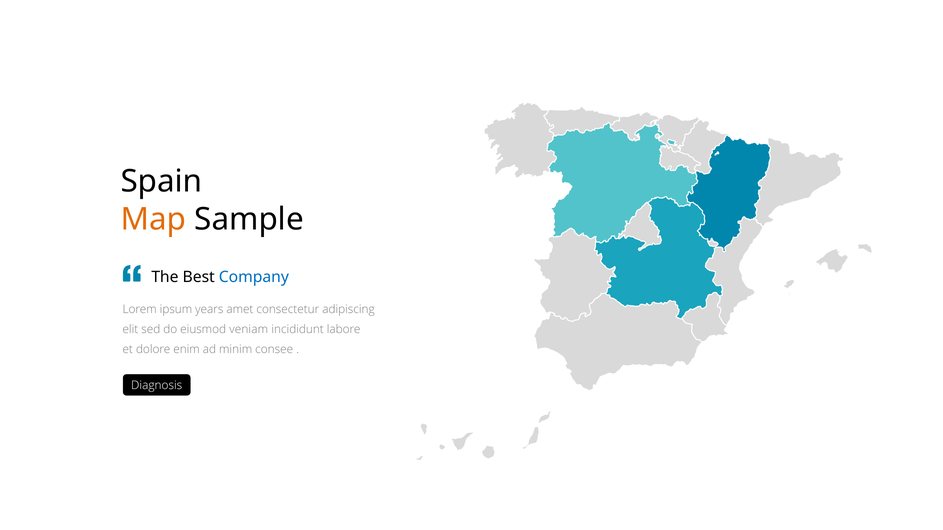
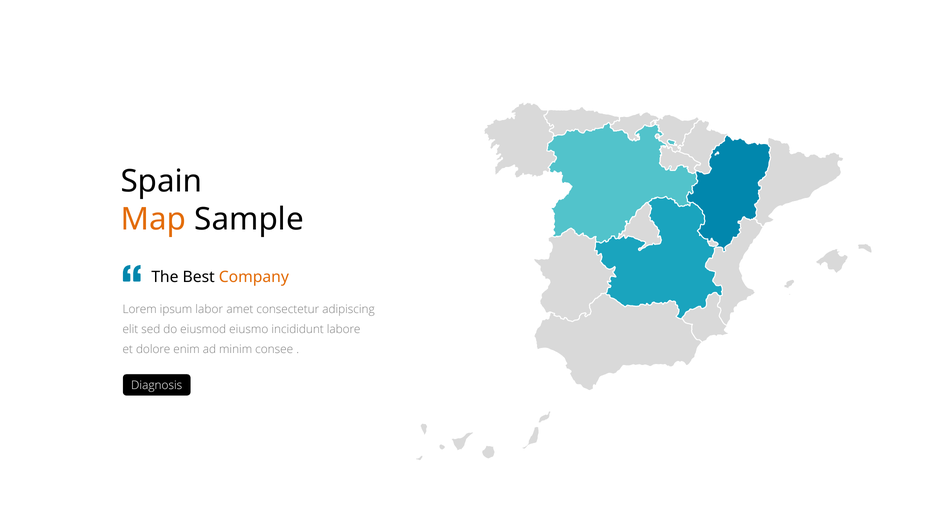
Company colour: blue -> orange
years: years -> labor
veniam: veniam -> eiusmo
